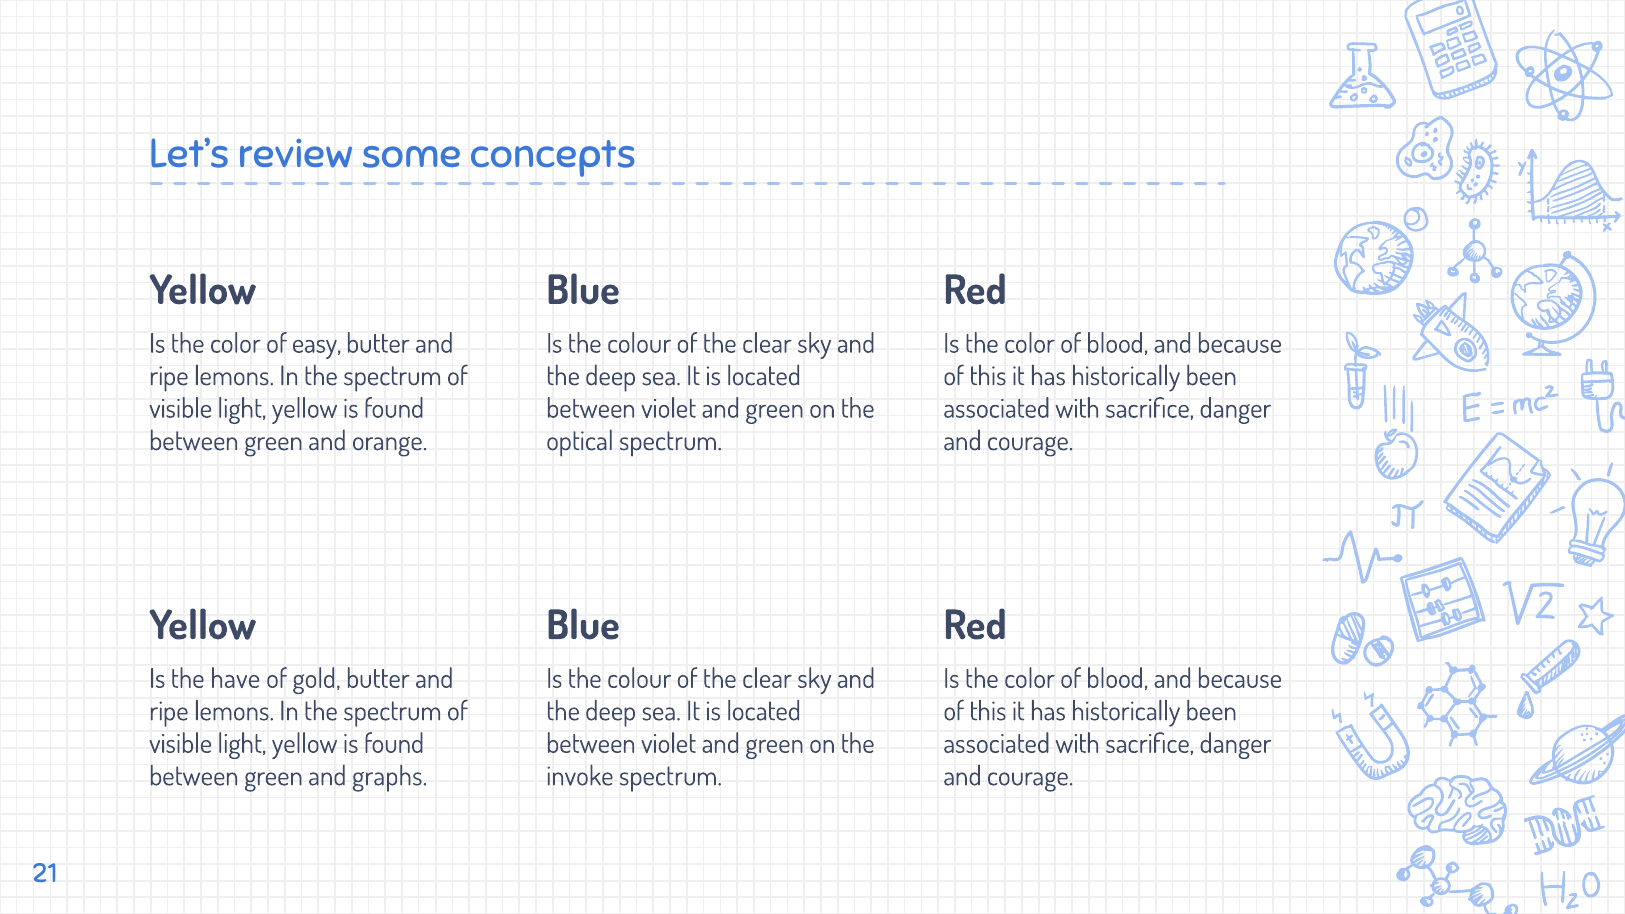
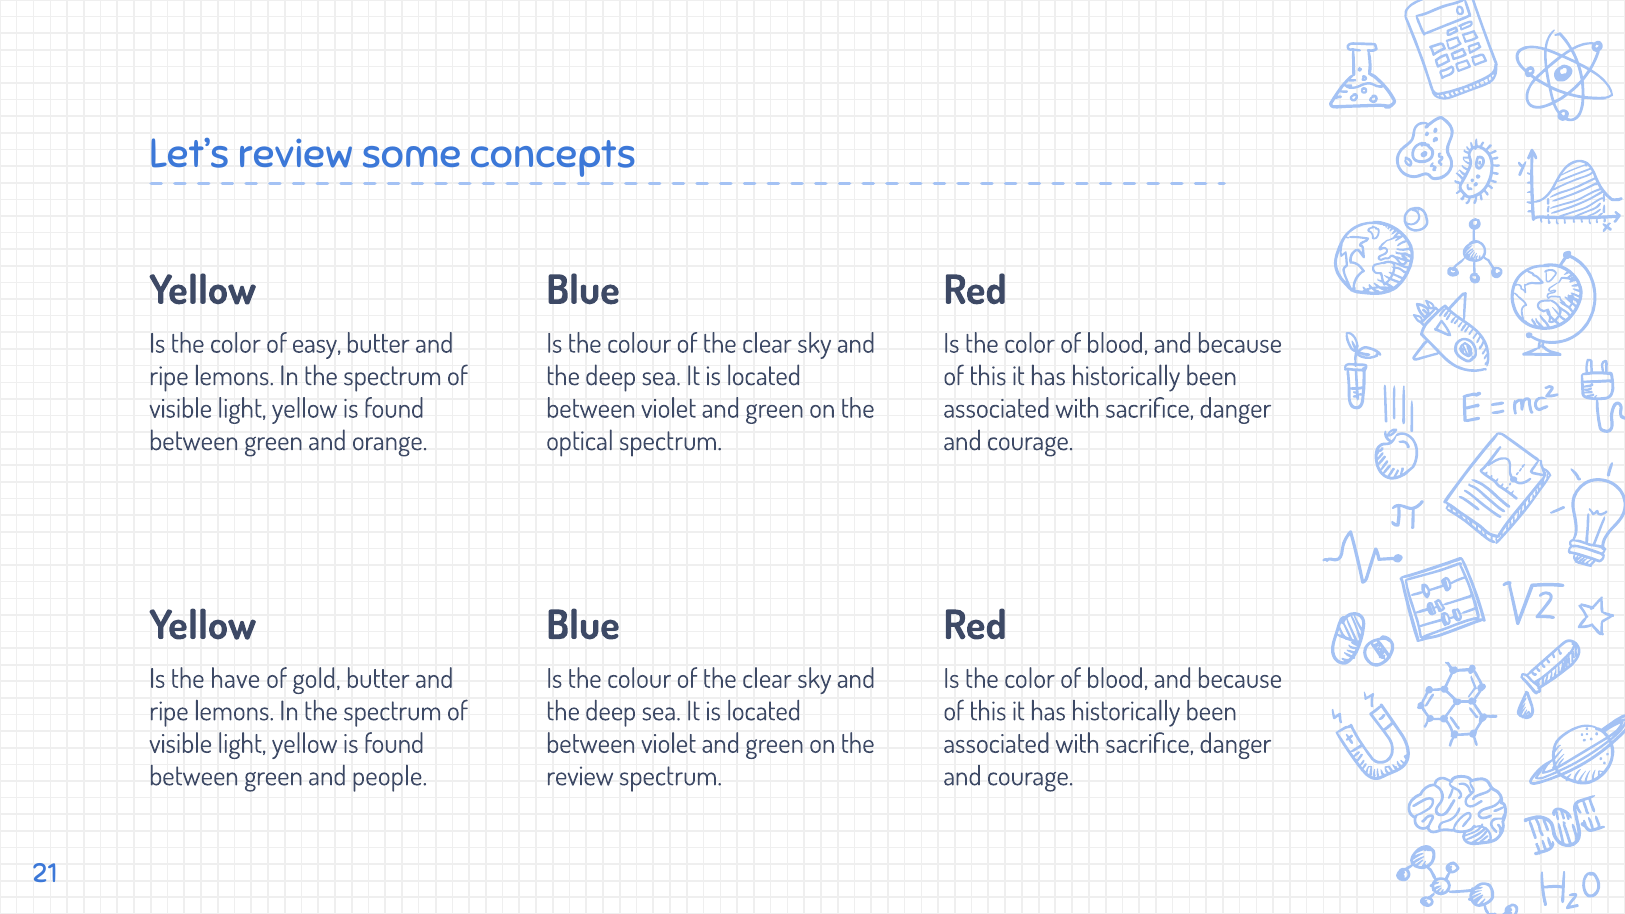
graphs: graphs -> people
invoke at (580, 777): invoke -> review
